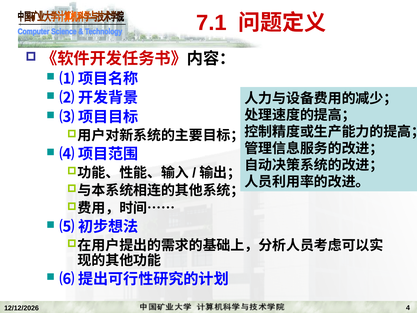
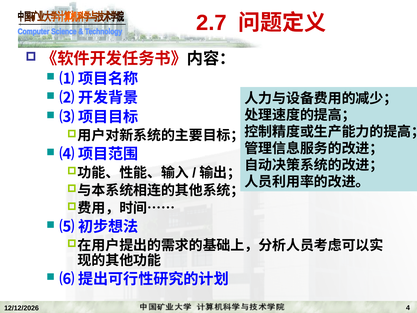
7.1: 7.1 -> 2.7
